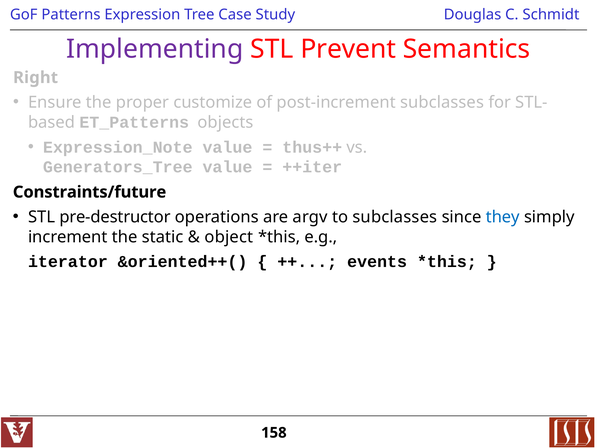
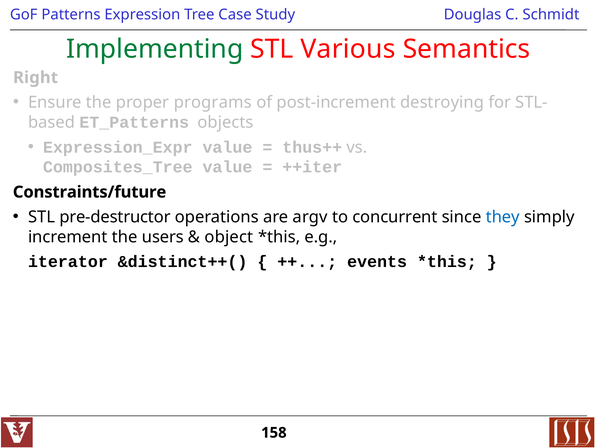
Implementing colour: purple -> green
Prevent: Prevent -> Various
customize: customize -> programs
post-increment subclasses: subclasses -> destroying
Expression_Note: Expression_Note -> Expression_Expr
Generators_Tree: Generators_Tree -> Composites_Tree
to subclasses: subclasses -> concurrent
static: static -> users
&oriented++(: &oriented++( -> &distinct++(
